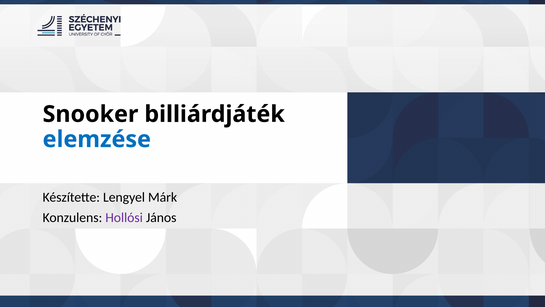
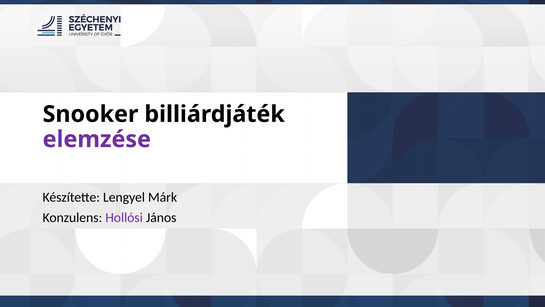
elemzése colour: blue -> purple
